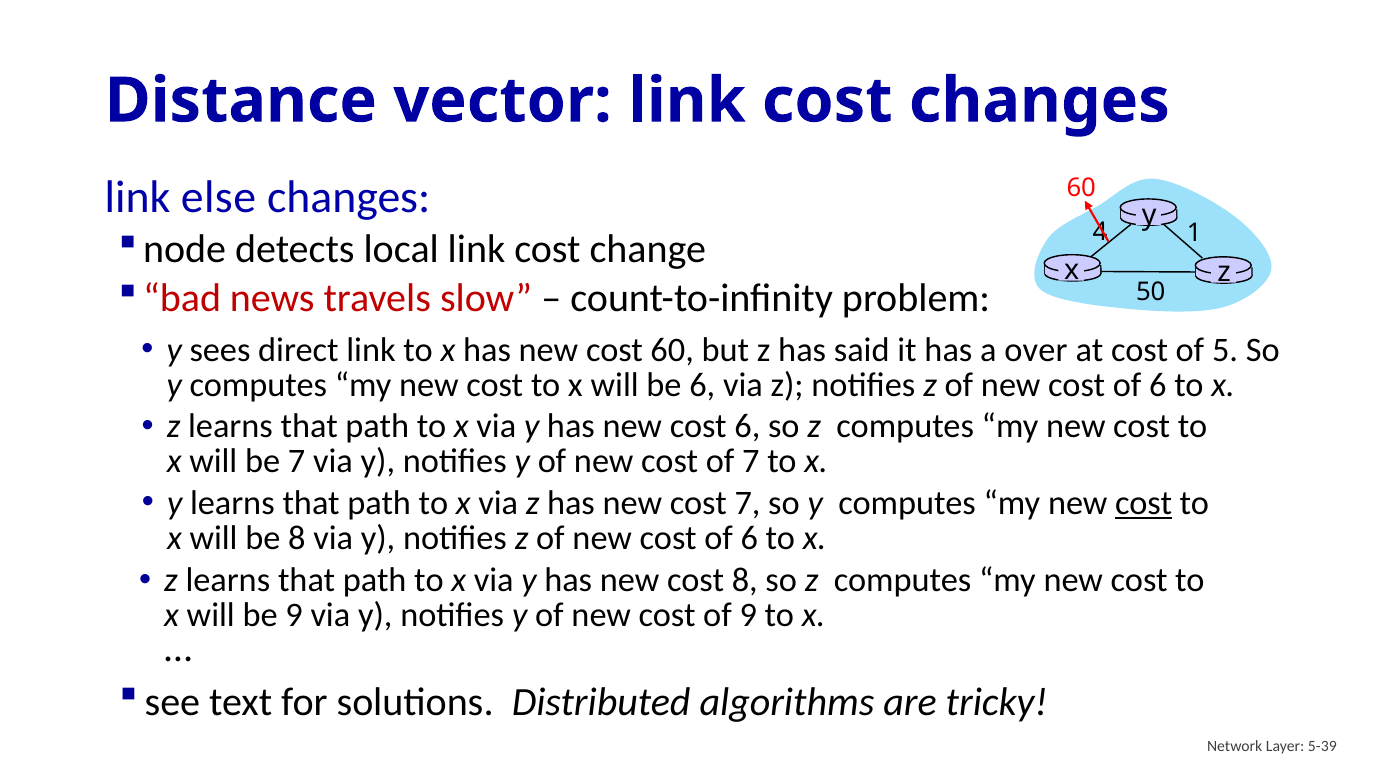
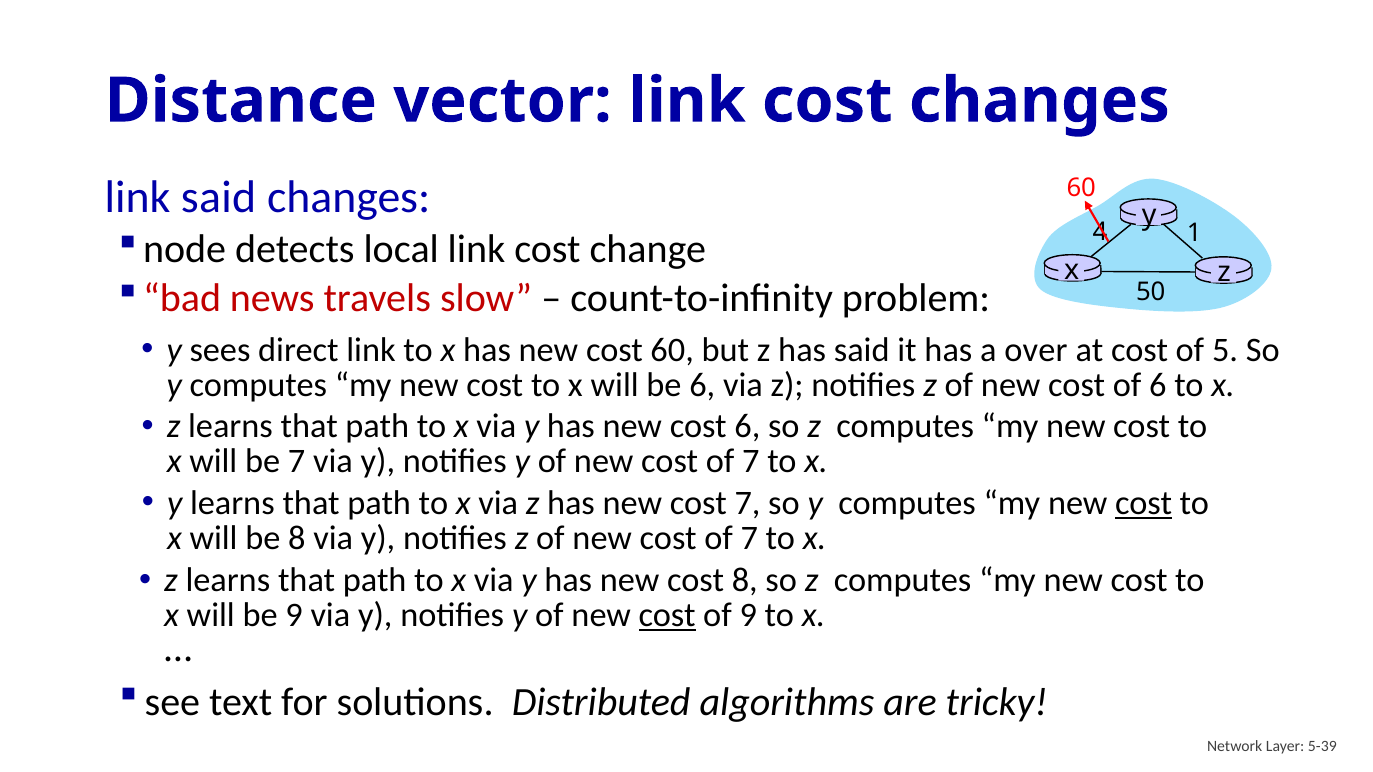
link else: else -> said
6 at (749, 538): 6 -> 7
cost at (667, 616) underline: none -> present
